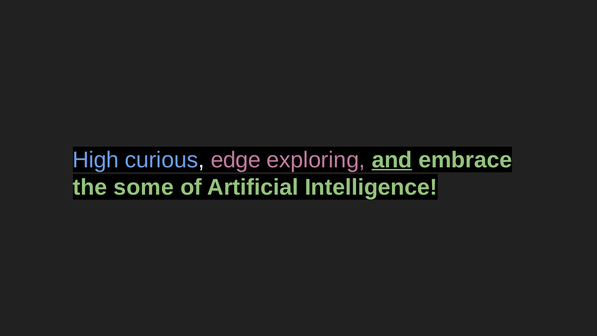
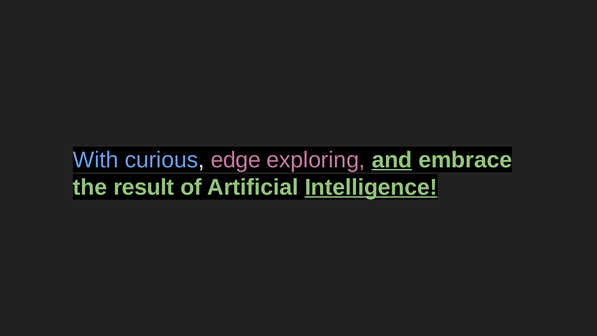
High: High -> With
some: some -> result
Intelligence underline: none -> present
